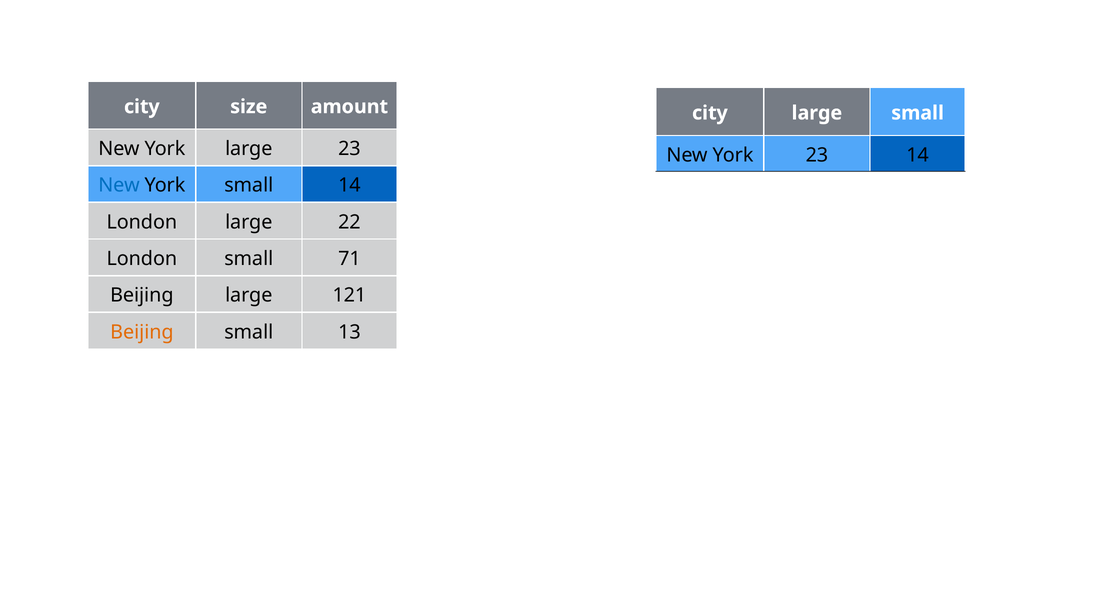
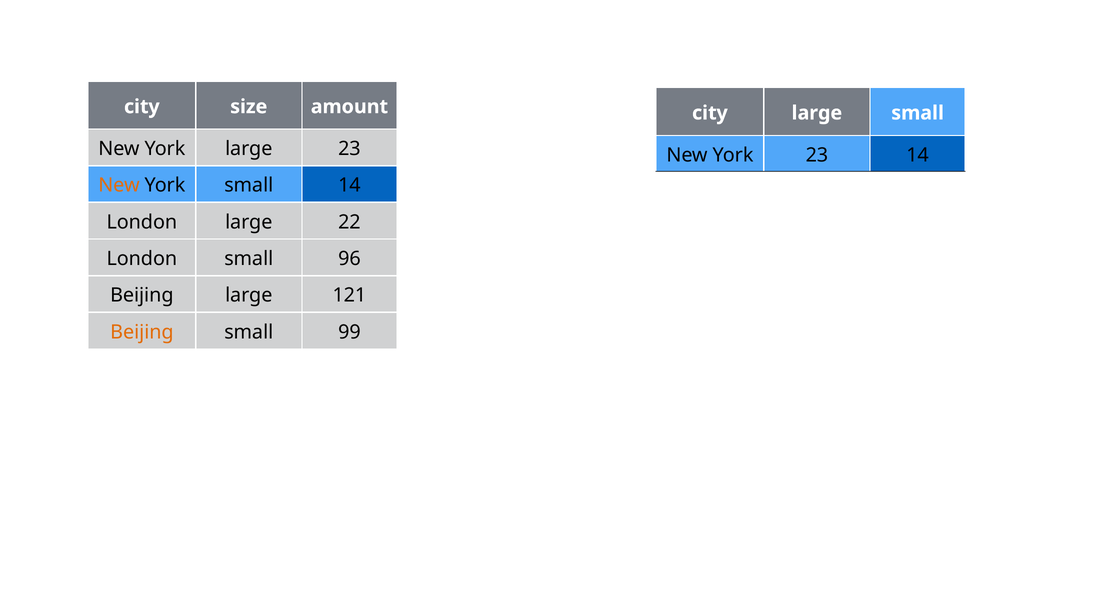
New at (119, 185) colour: blue -> orange
71: 71 -> 96
13: 13 -> 99
